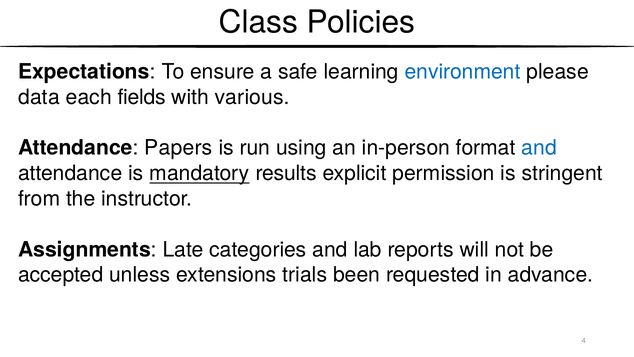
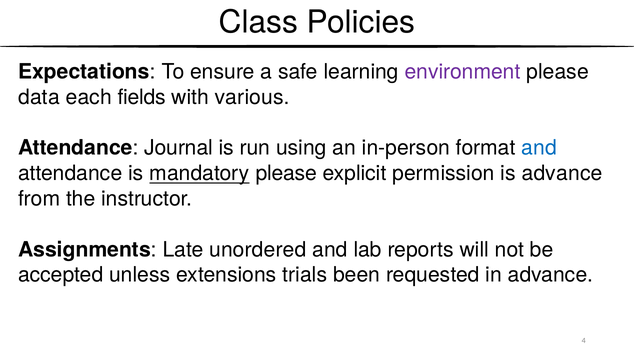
environment colour: blue -> purple
Papers: Papers -> Journal
mandatory results: results -> please
is stringent: stringent -> advance
categories: categories -> unordered
